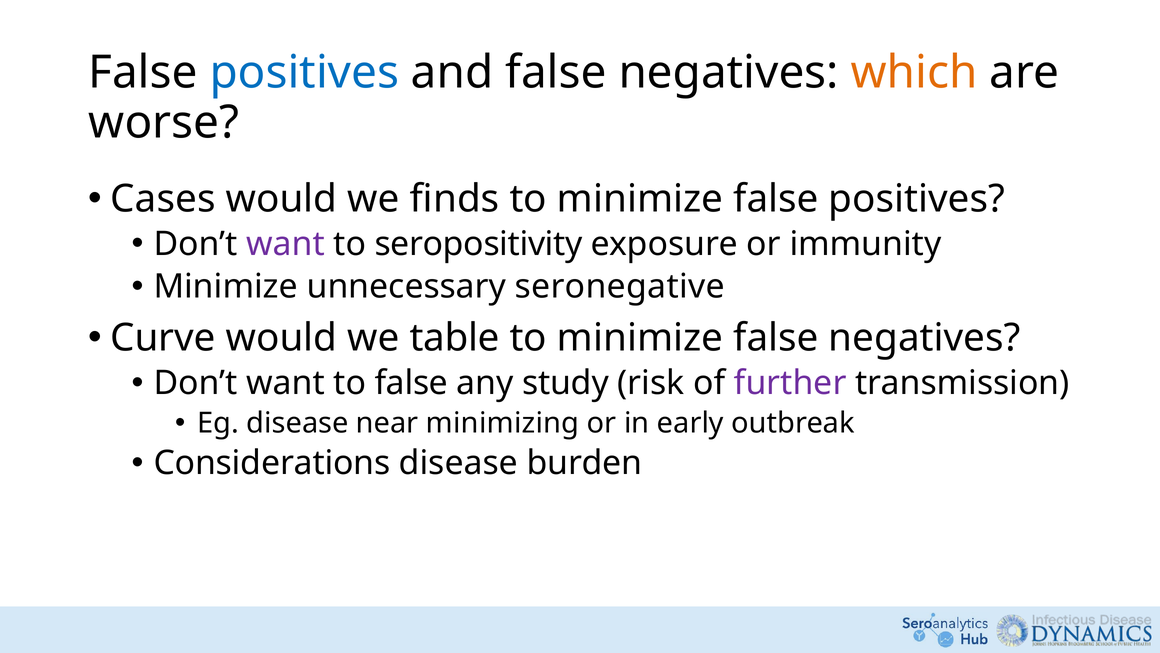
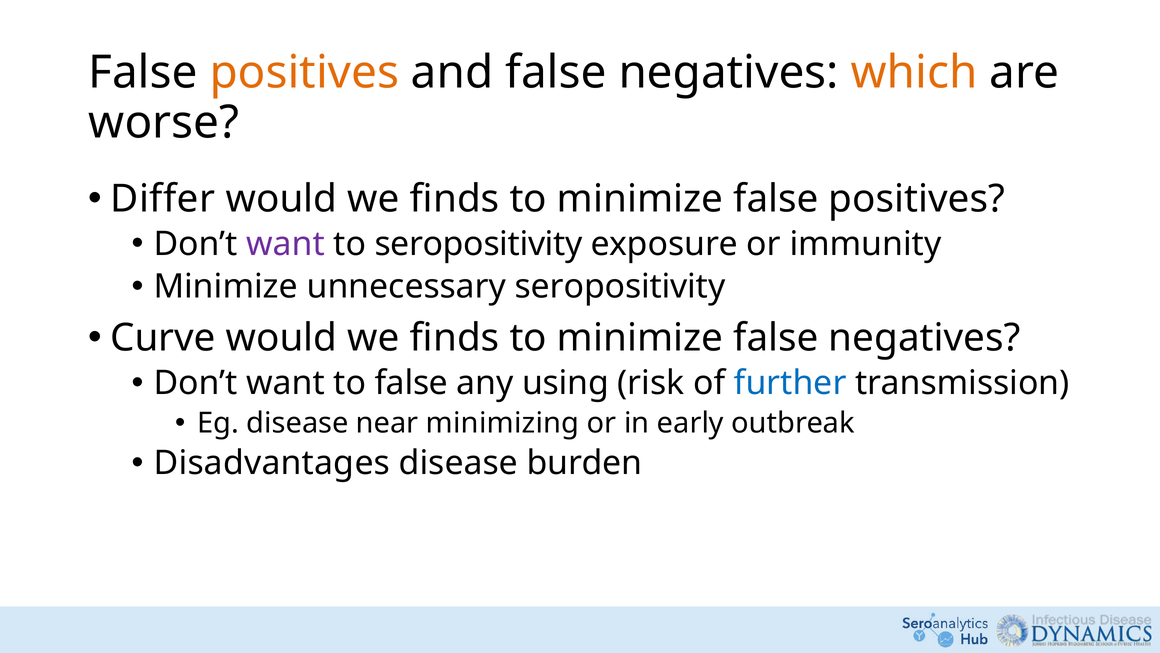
positives at (304, 73) colour: blue -> orange
Cases: Cases -> Differ
unnecessary seronegative: seronegative -> seropositivity
table at (455, 338): table -> finds
study: study -> using
further colour: purple -> blue
Considerations: Considerations -> Disadvantages
